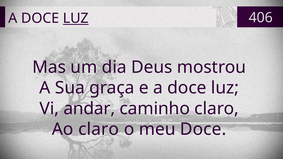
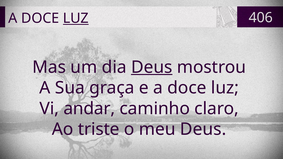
Deus at (152, 67) underline: none -> present
Ao claro: claro -> triste
meu Doce: Doce -> Deus
